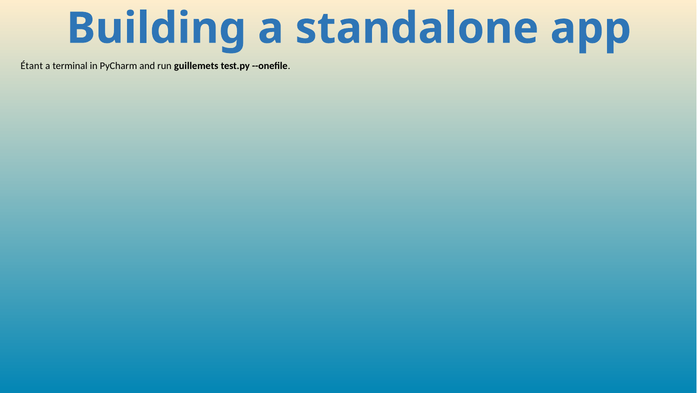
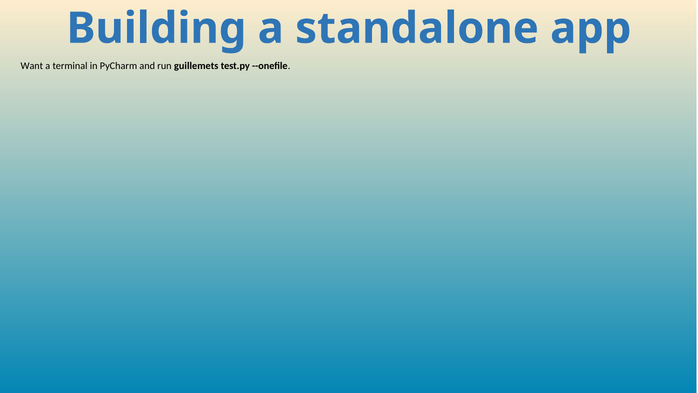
Étant: Étant -> Want
